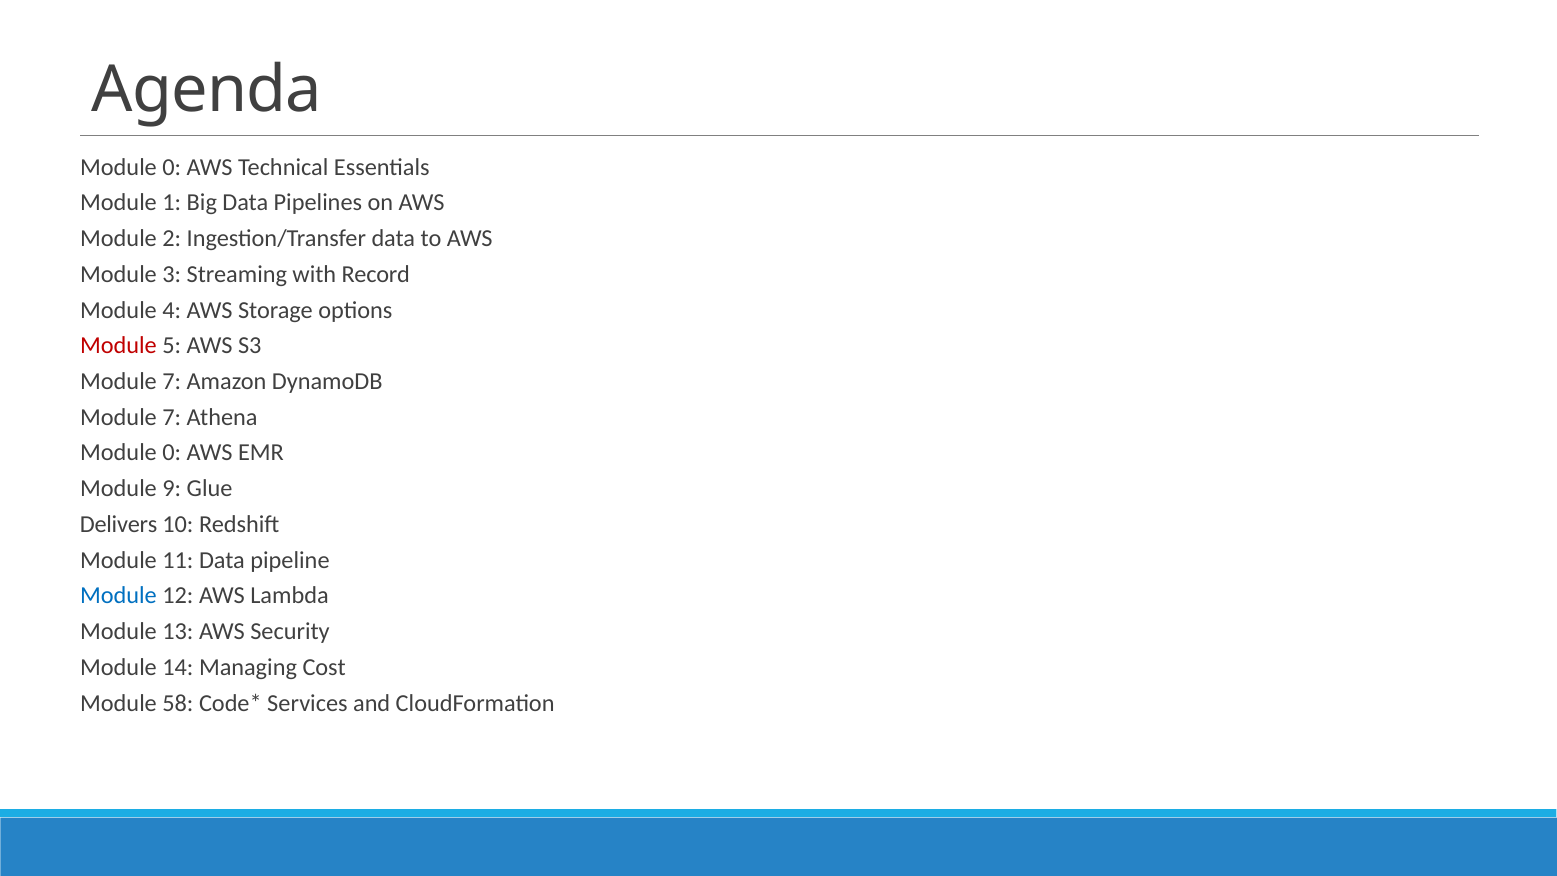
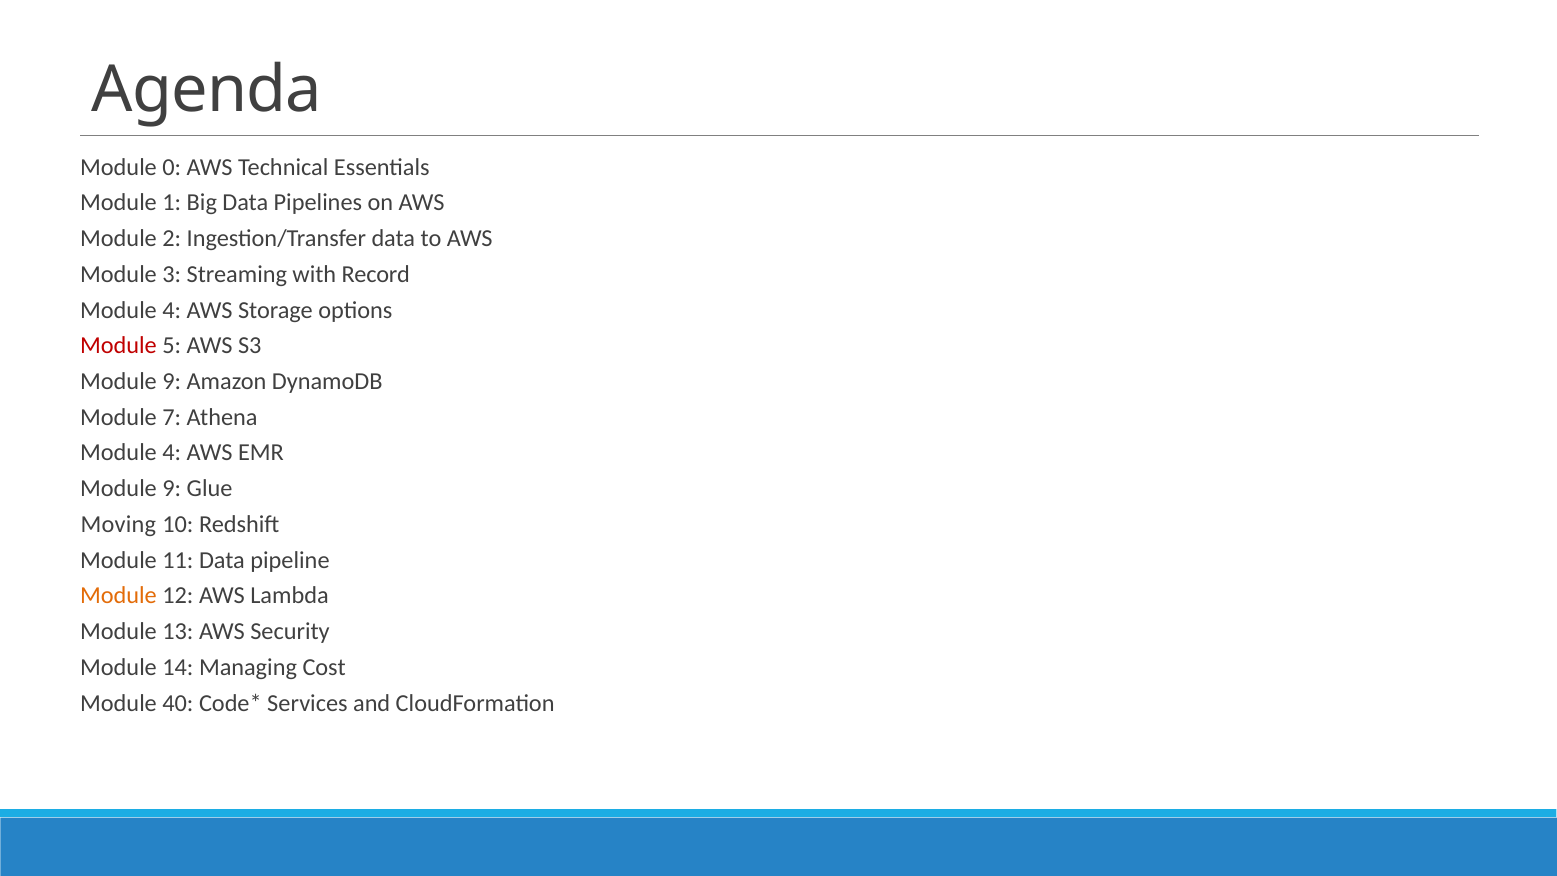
7 at (172, 381): 7 -> 9
0 at (172, 453): 0 -> 4
Delivers: Delivers -> Moving
Module at (118, 596) colour: blue -> orange
58: 58 -> 40
